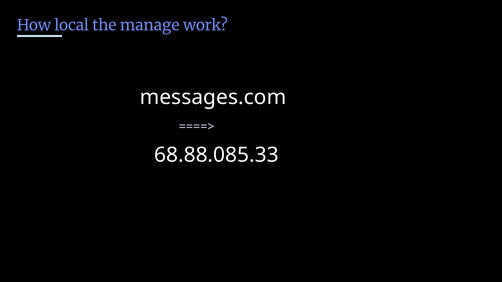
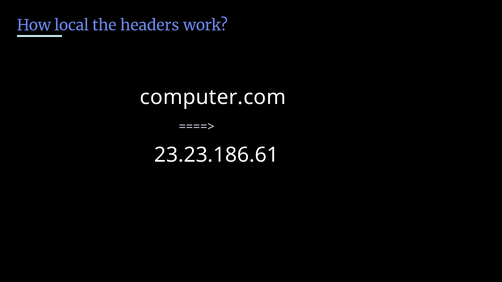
manage: manage -> headers
messages.com: messages.com -> computer.com
68.88.085.33: 68.88.085.33 -> 23.23.186.61
